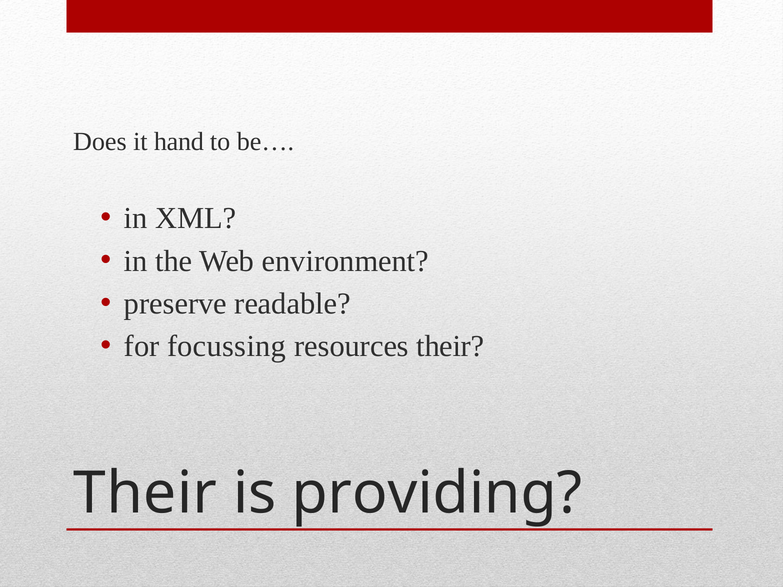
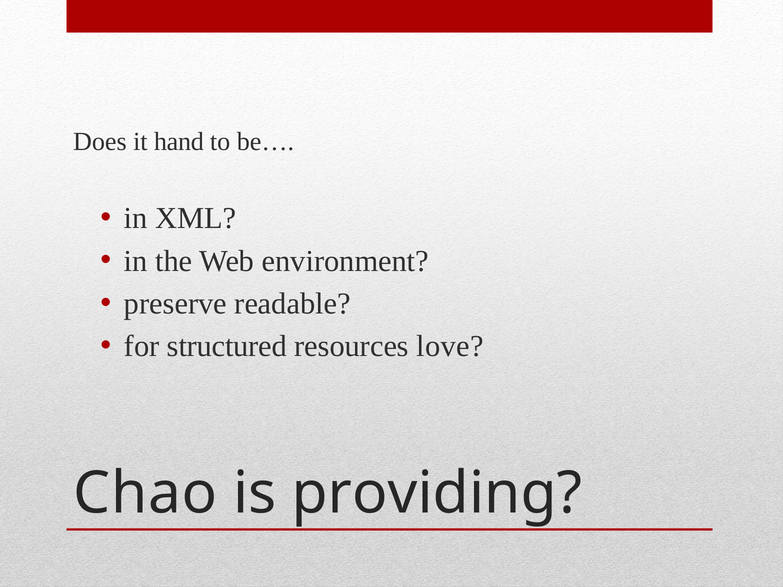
focussing: focussing -> structured
resources their: their -> love
Their at (145, 493): Their -> Chao
